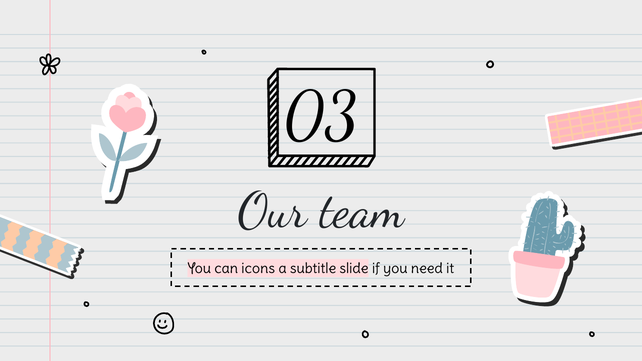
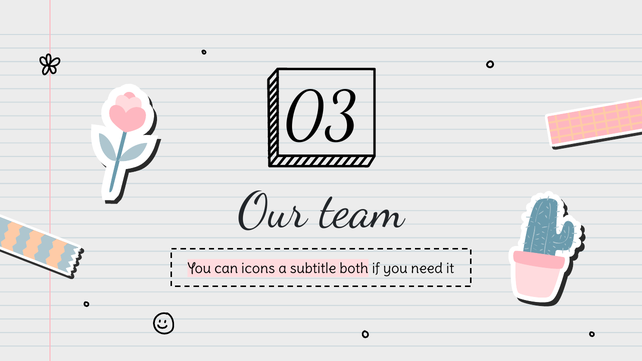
slide: slide -> both
